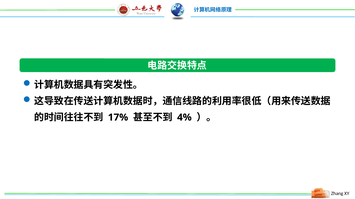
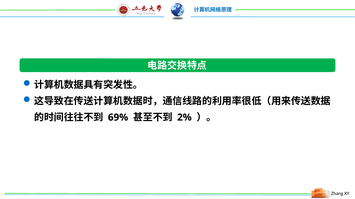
17%: 17% -> 69%
4%: 4% -> 2%
